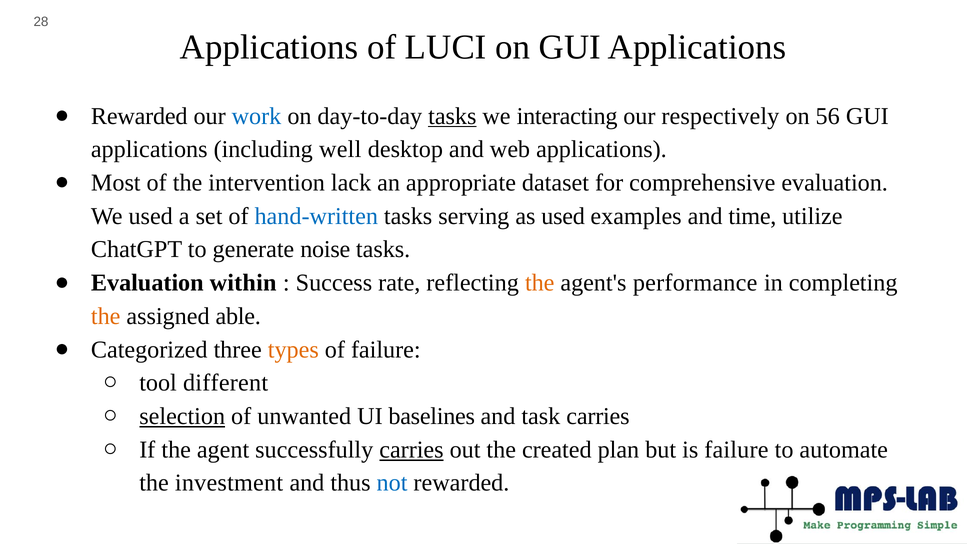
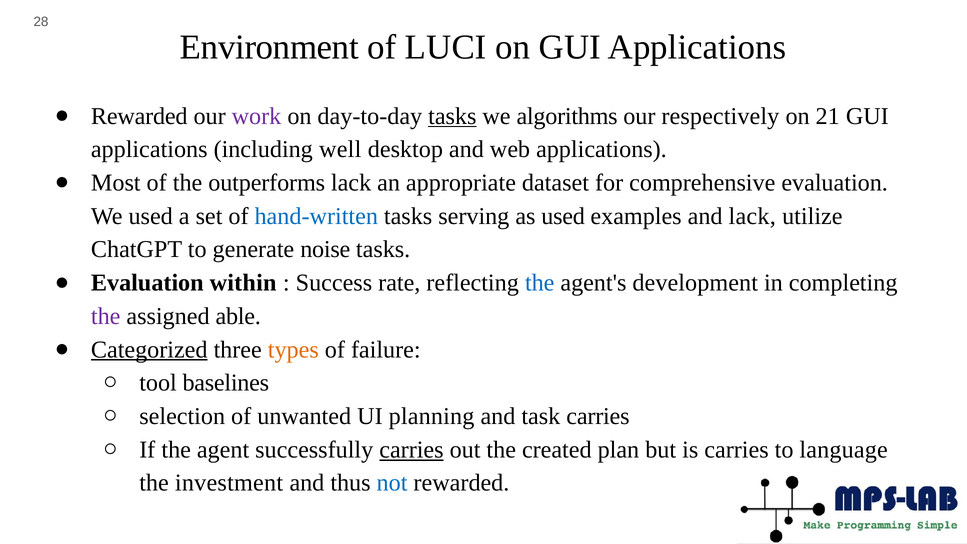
Applications at (269, 47): Applications -> Environment
work colour: blue -> purple
interacting: interacting -> algorithms
56: 56 -> 21
intervention: intervention -> outperforms
and time: time -> lack
the at (540, 283) colour: orange -> blue
performance: performance -> development
the at (106, 316) colour: orange -> purple
Categorized underline: none -> present
different: different -> baselines
selection underline: present -> none
baselines: baselines -> planning
is failure: failure -> carries
automate: automate -> language
